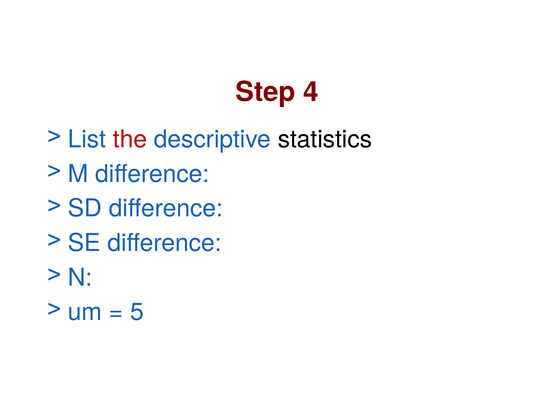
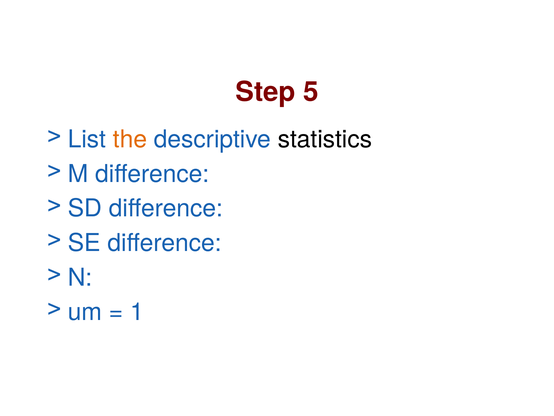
4: 4 -> 5
the colour: red -> orange
5: 5 -> 1
